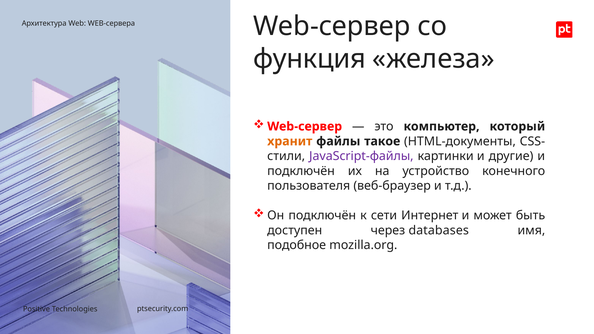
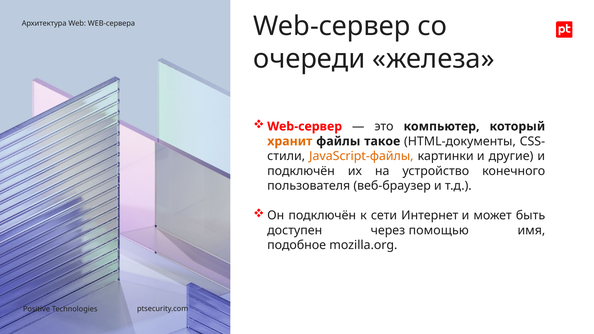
функция: функция -> очереди
JavaScript-файлы colour: purple -> orange
databases: databases -> помощью
